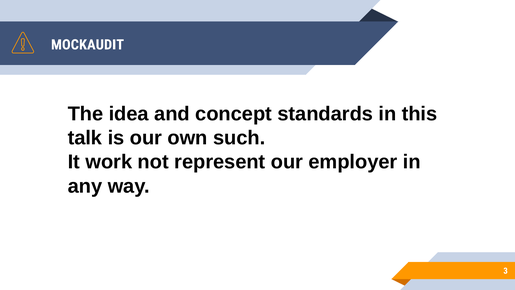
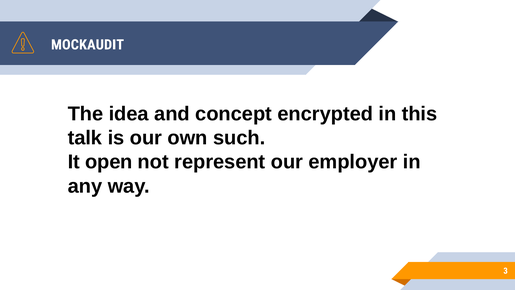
standards: standards -> encrypted
work: work -> open
